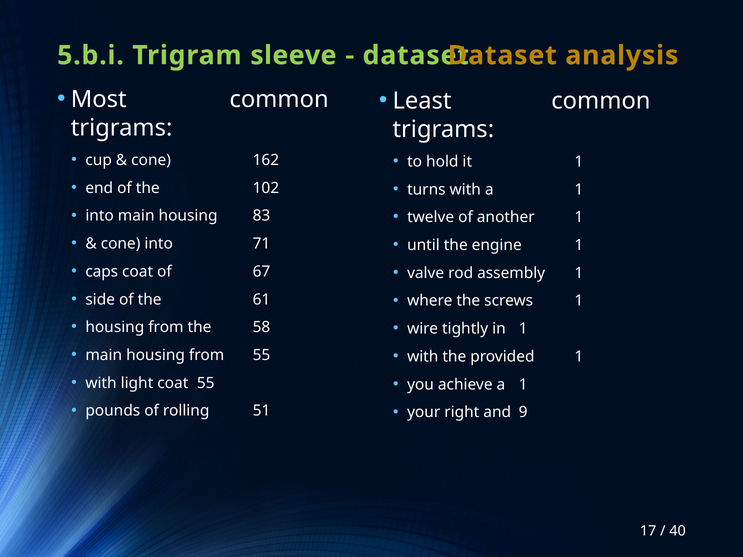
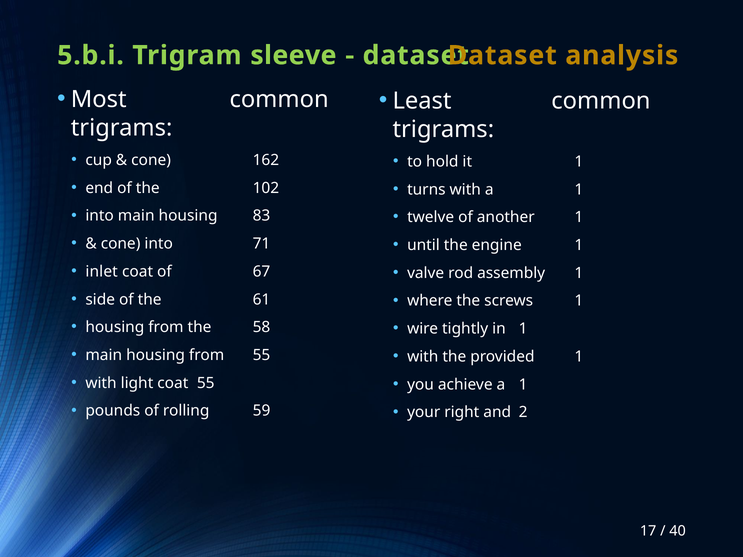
caps: caps -> inlet
51: 51 -> 59
9: 9 -> 2
